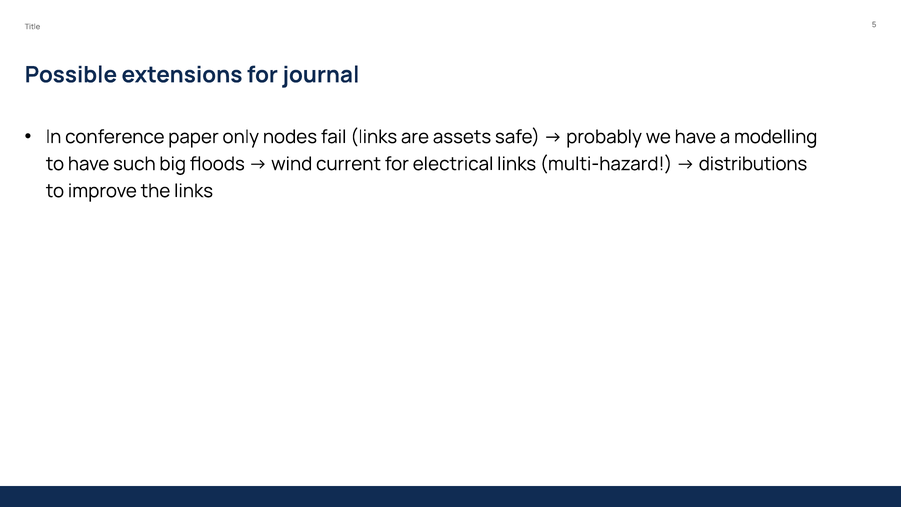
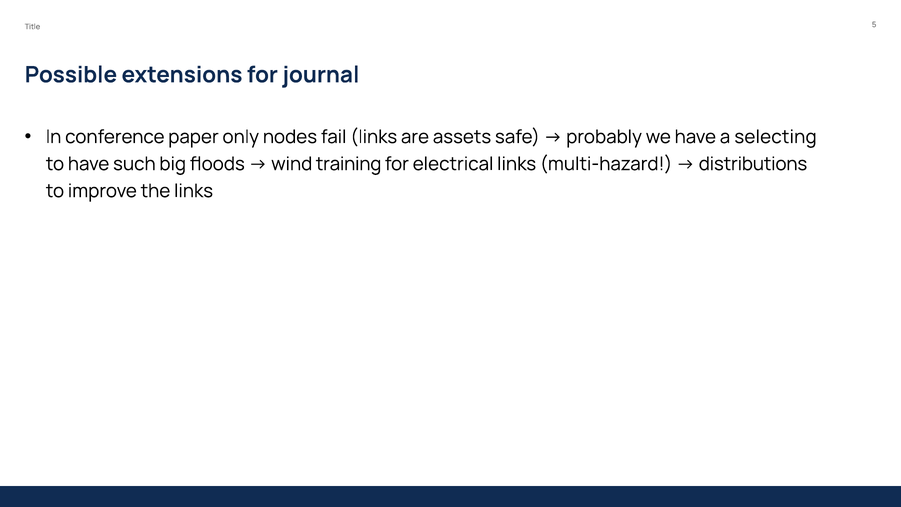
modelling: modelling -> selecting
current: current -> training
